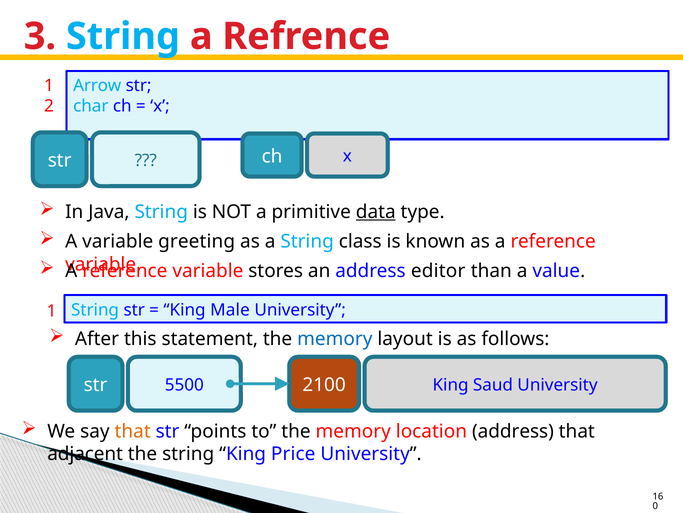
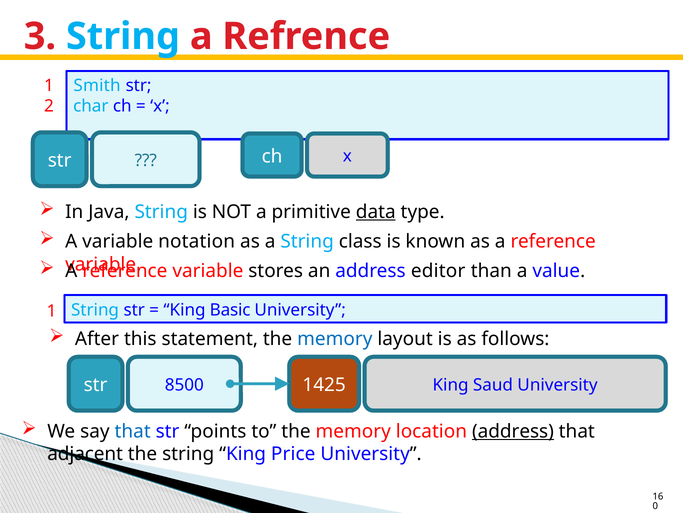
Arrow: Arrow -> Smith
greeting: greeting -> notation
Male: Male -> Basic
2100: 2100 -> 1425
5500: 5500 -> 8500
that at (133, 431) colour: orange -> blue
address at (513, 431) underline: none -> present
